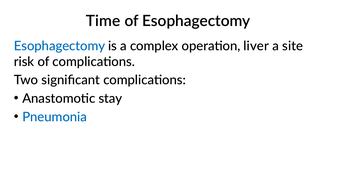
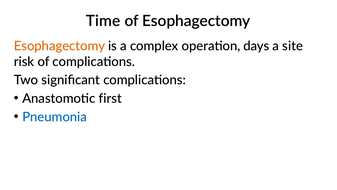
Esophagectomy at (59, 46) colour: blue -> orange
liver: liver -> days
stay: stay -> first
